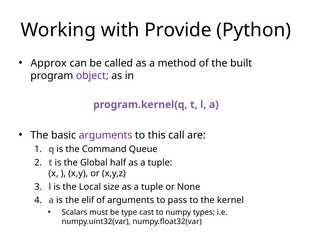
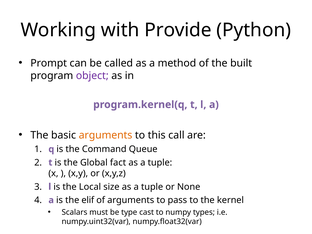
Approx: Approx -> Prompt
arguments at (106, 135) colour: purple -> orange
half: half -> fact
